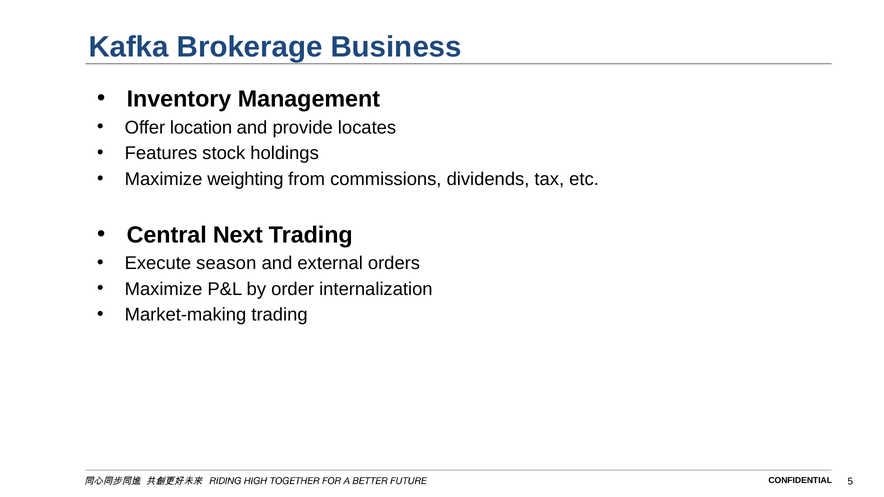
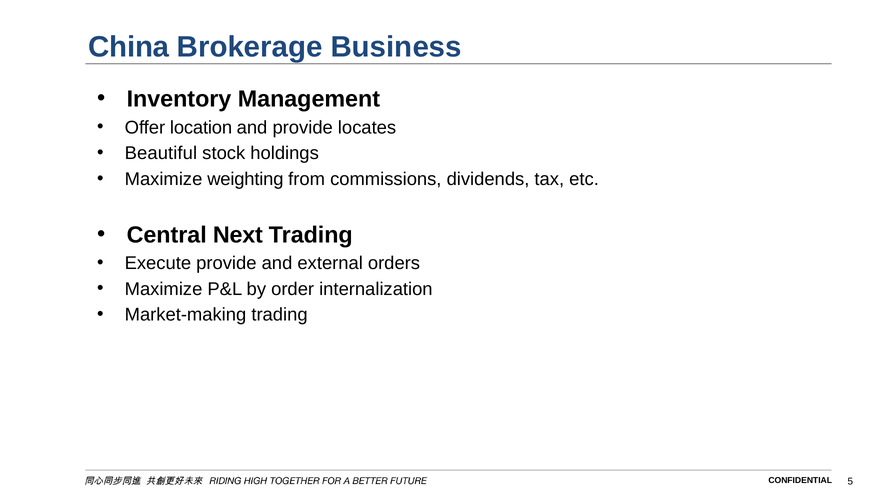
Kafka: Kafka -> China
Features: Features -> Beautiful
Execute season: season -> provide
